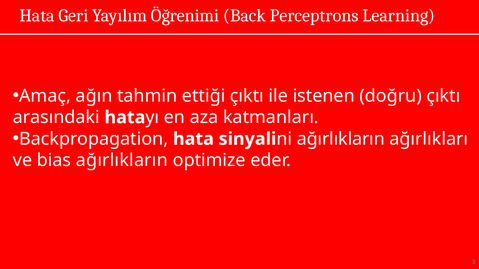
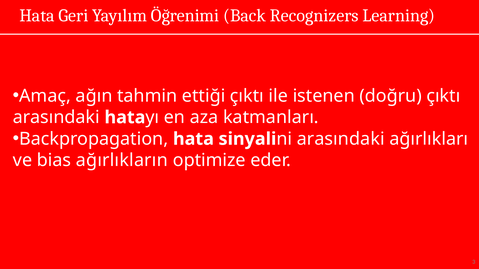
Perceptrons: Perceptrons -> Recognizers
ağırlıkların at (341, 139): ağırlıkların -> arasındaki
